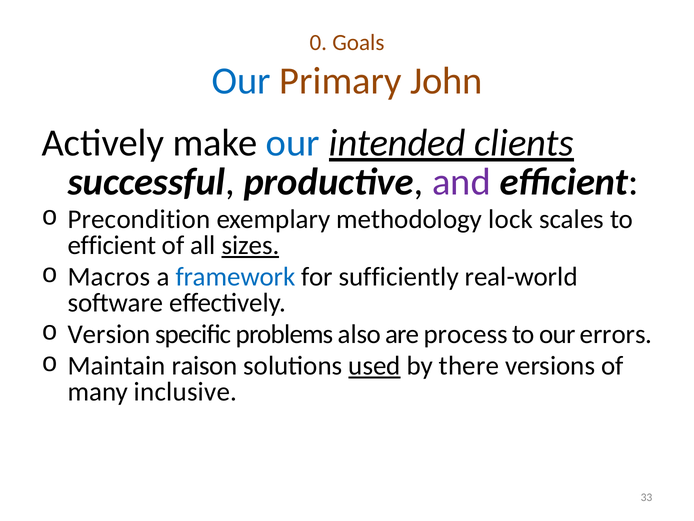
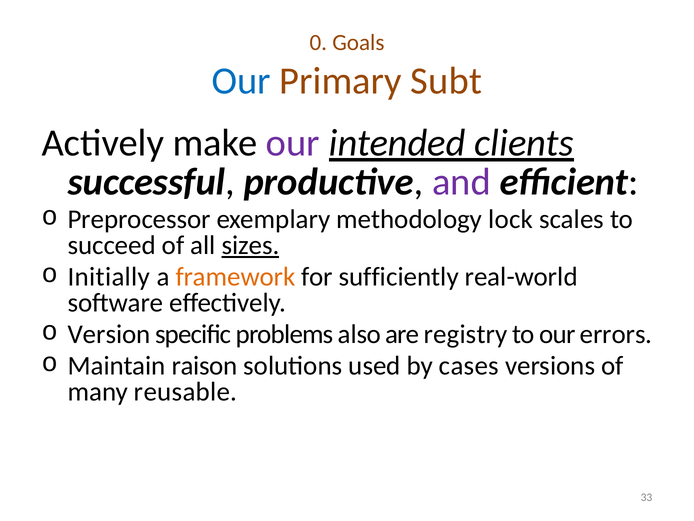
John: John -> Subt
our at (293, 143) colour: blue -> purple
Precondition: Precondition -> Preprocessor
efficient at (112, 245): efficient -> succeed
Macros: Macros -> Initially
framework colour: blue -> orange
process: process -> registry
used underline: present -> none
there: there -> cases
inclusive: inclusive -> reusable
